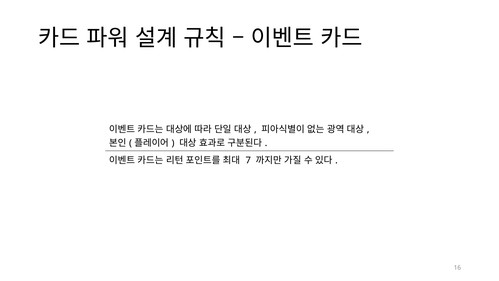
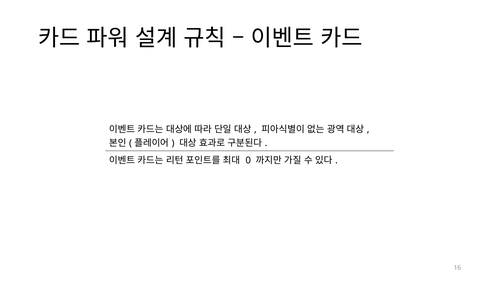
7: 7 -> 0
